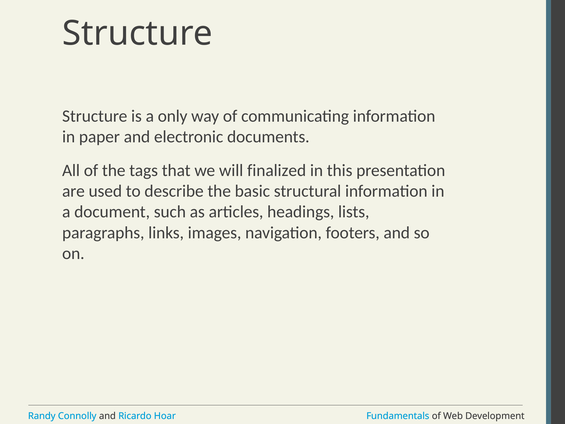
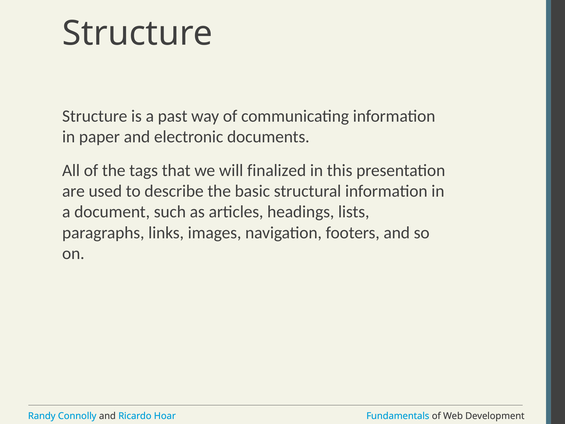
only: only -> past
